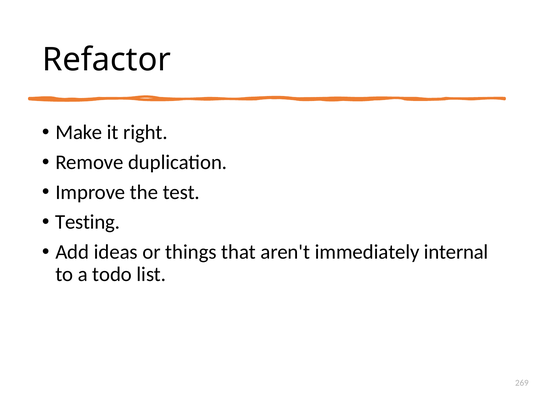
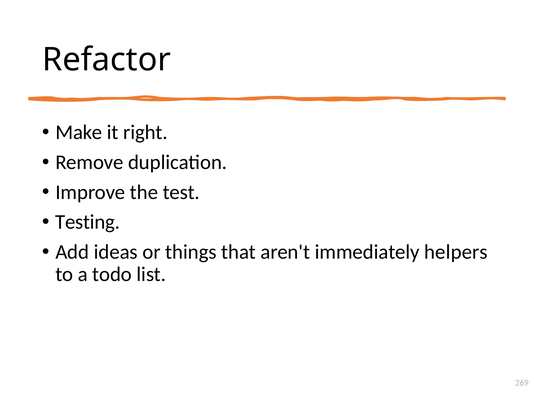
internal: internal -> helpers
